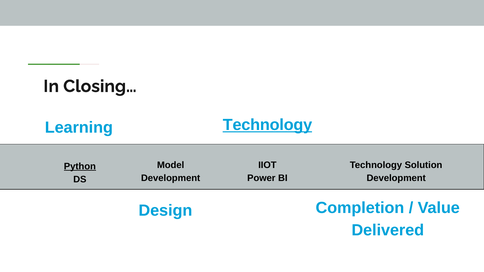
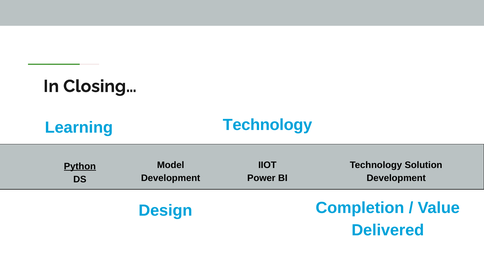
Technology at (267, 125) underline: present -> none
